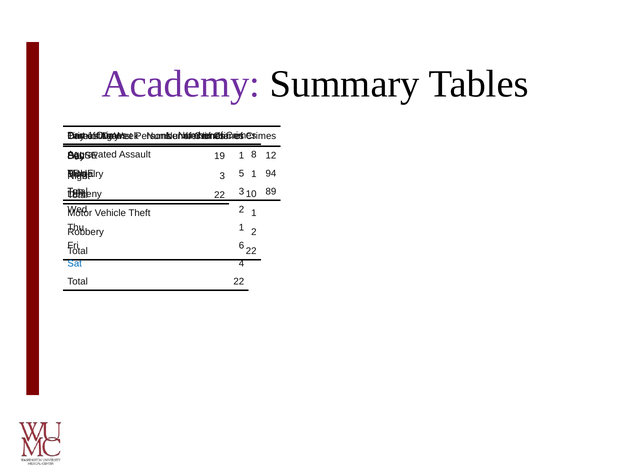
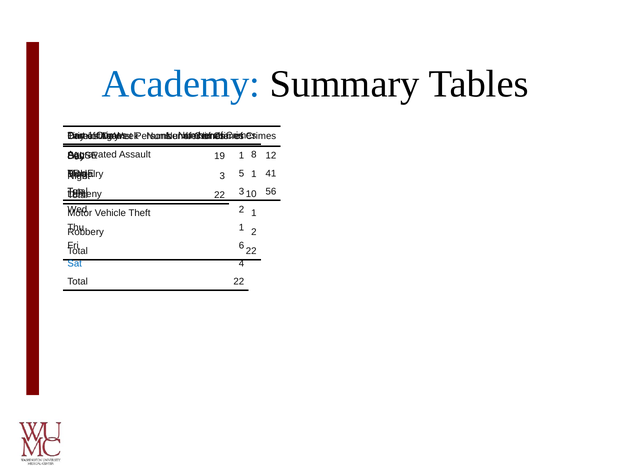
Academy colour: purple -> blue
94: 94 -> 41
89: 89 -> 56
